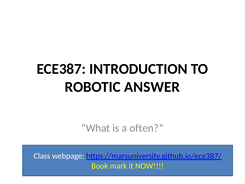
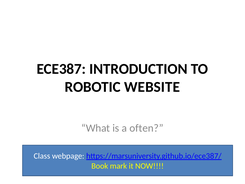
ANSWER: ANSWER -> WEBSITE
